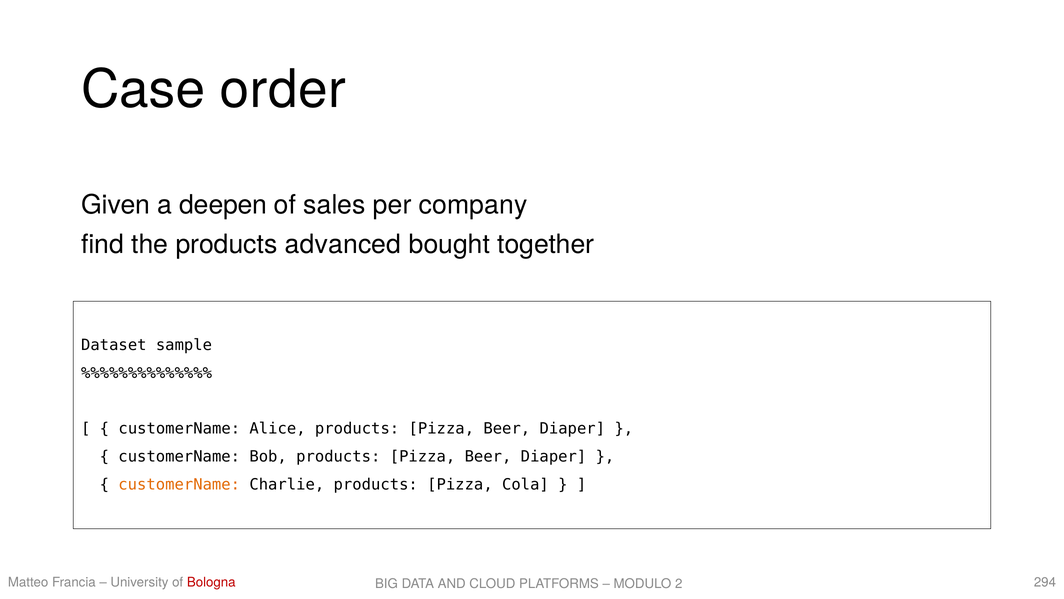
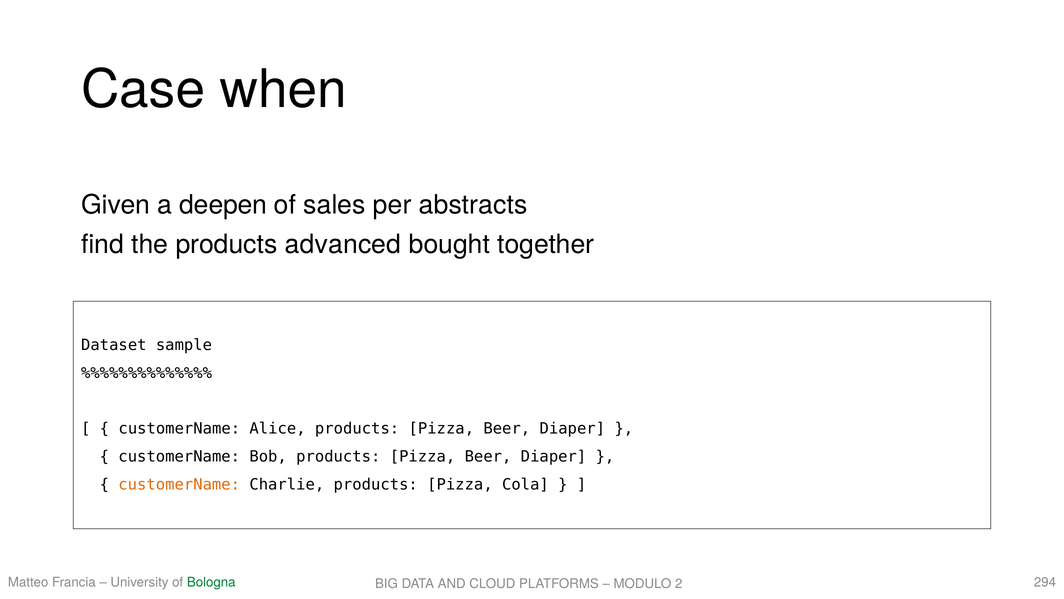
order: order -> when
company: company -> abstracts
Bologna colour: red -> green
